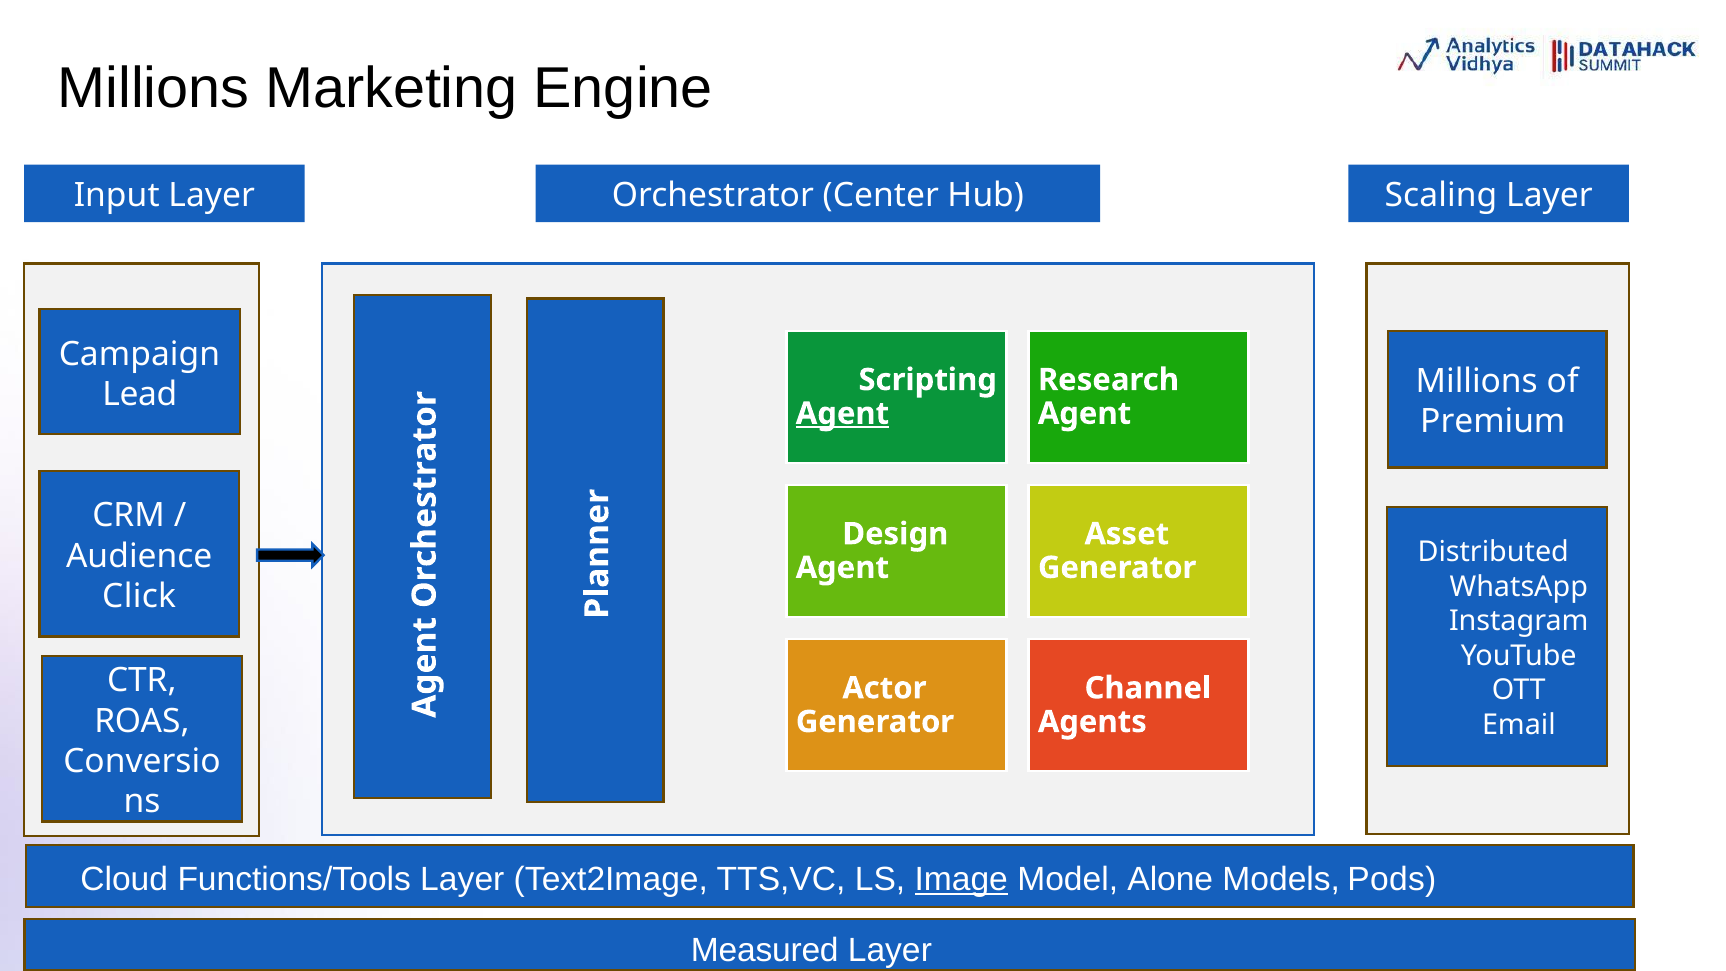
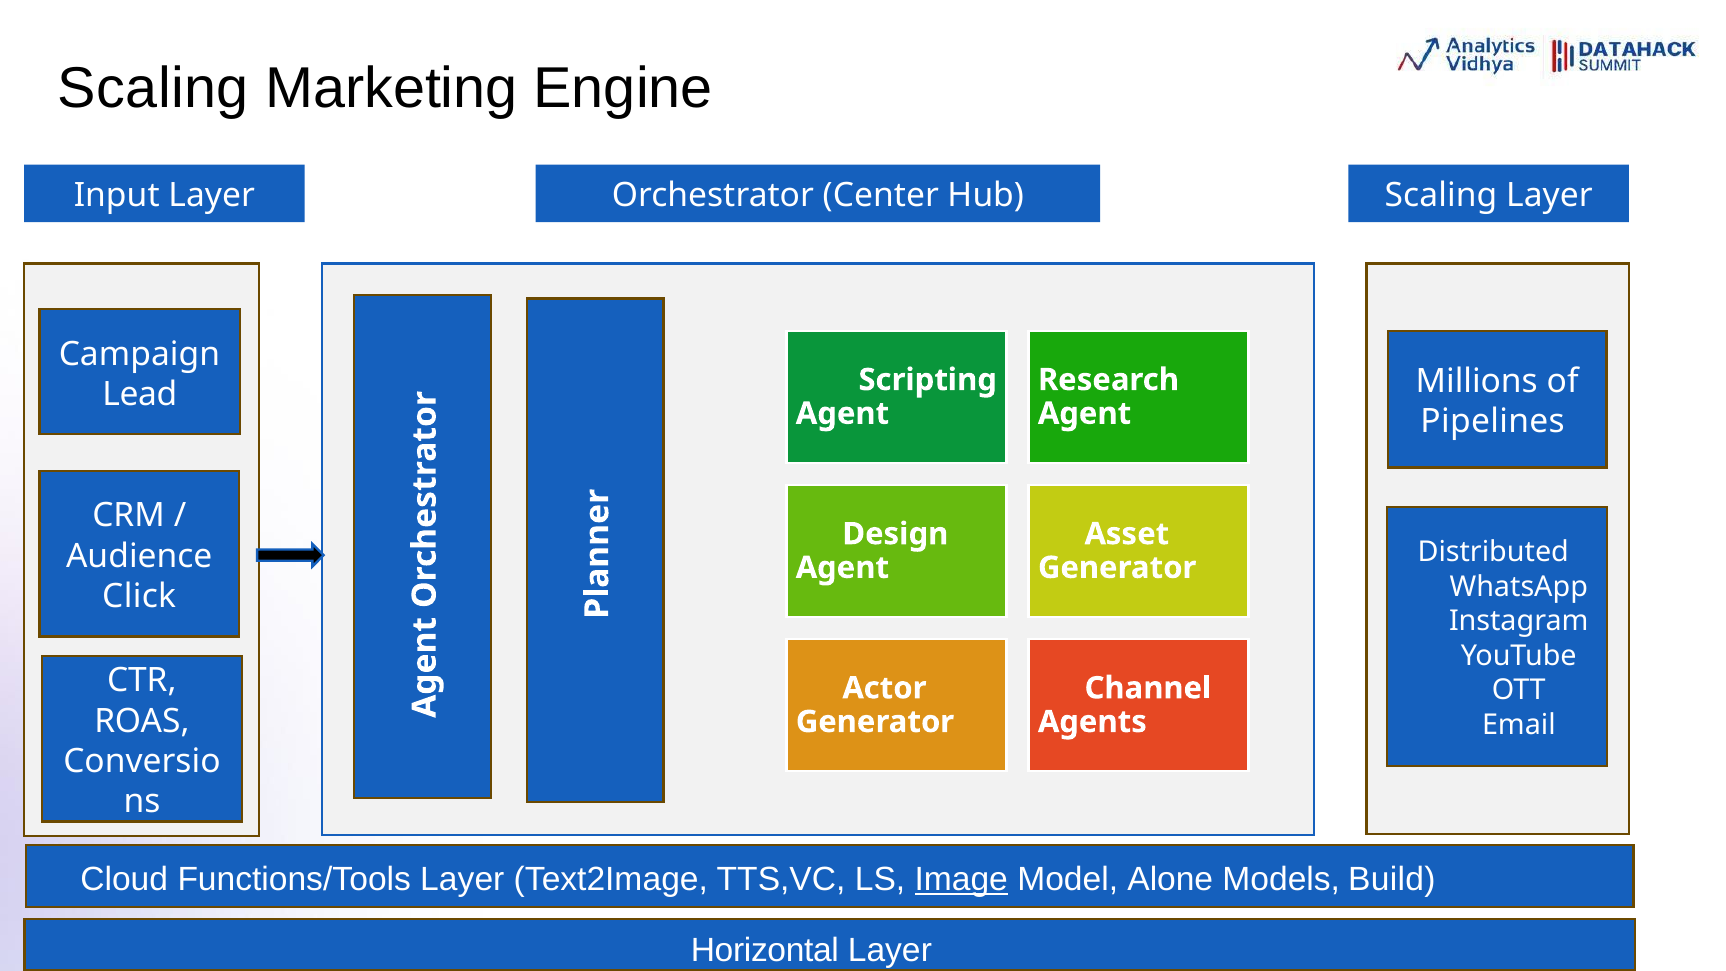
Millions at (154, 89): Millions -> Scaling
Agent at (842, 414) underline: present -> none
Premium: Premium -> Pipelines
Pods: Pods -> Build
Measured: Measured -> Horizontal
